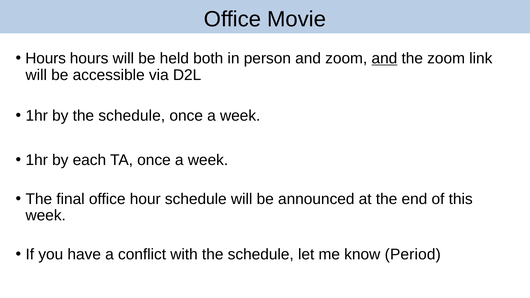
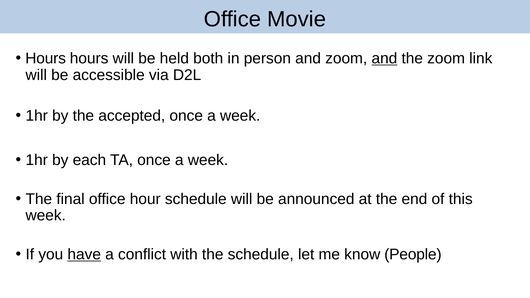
by the schedule: schedule -> accepted
have underline: none -> present
Period: Period -> People
